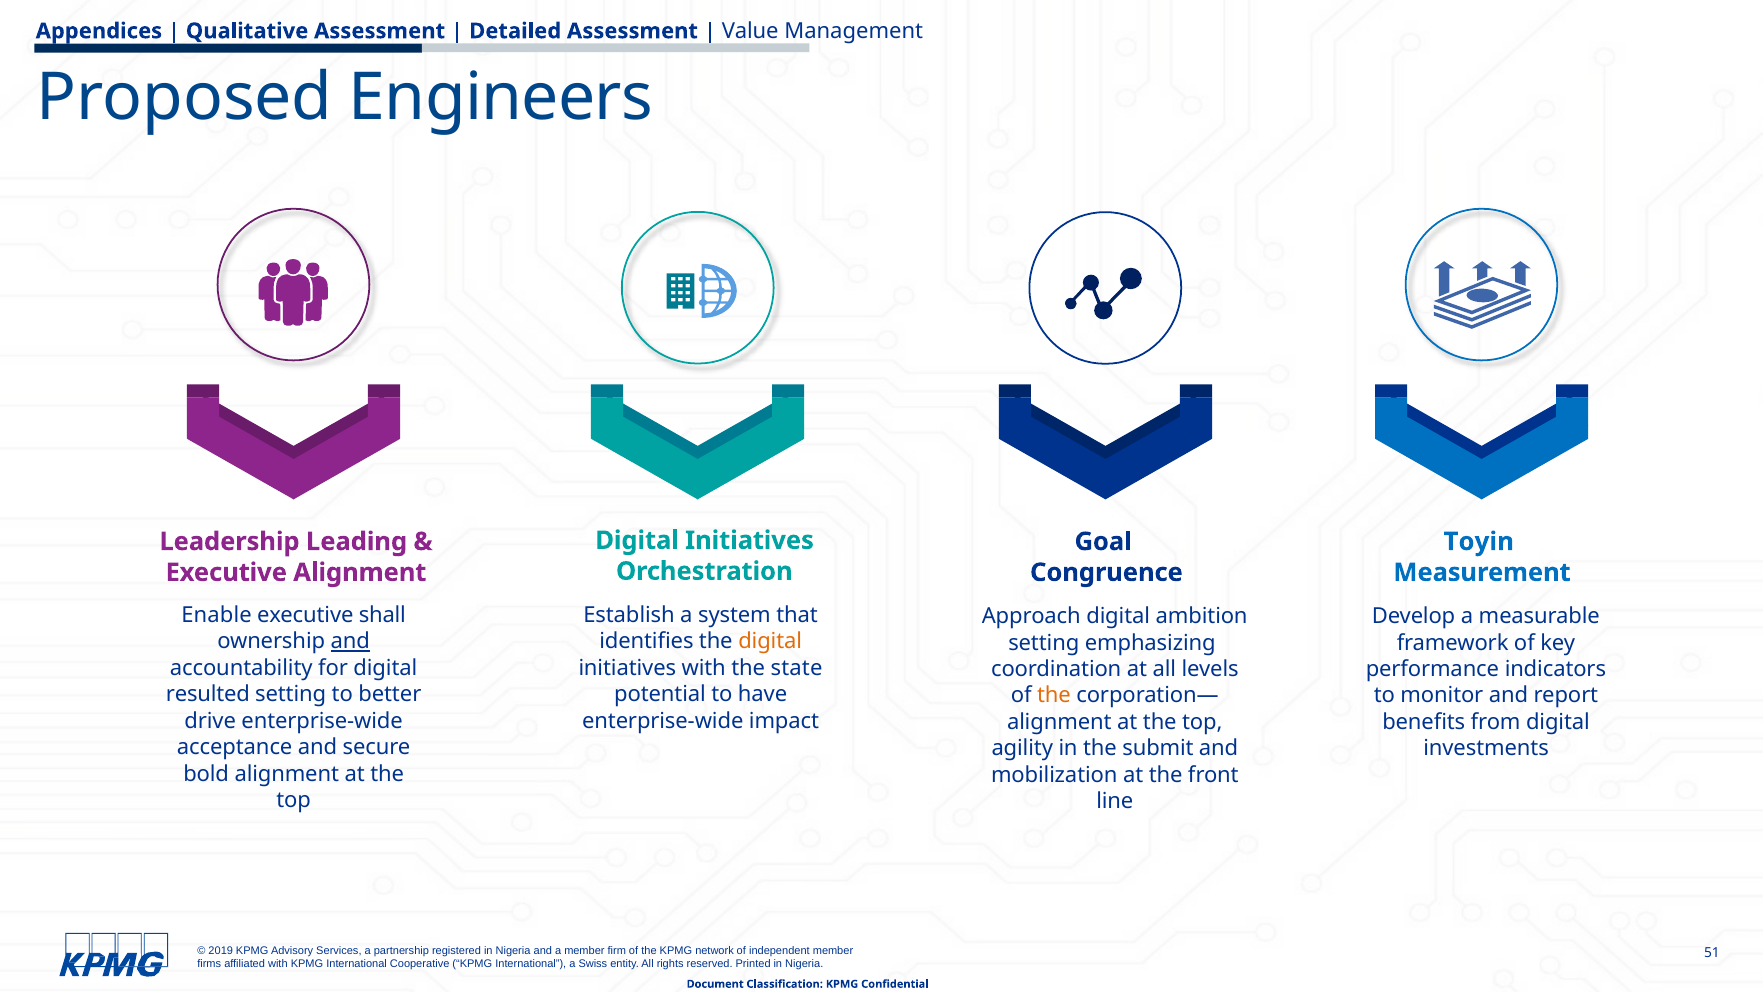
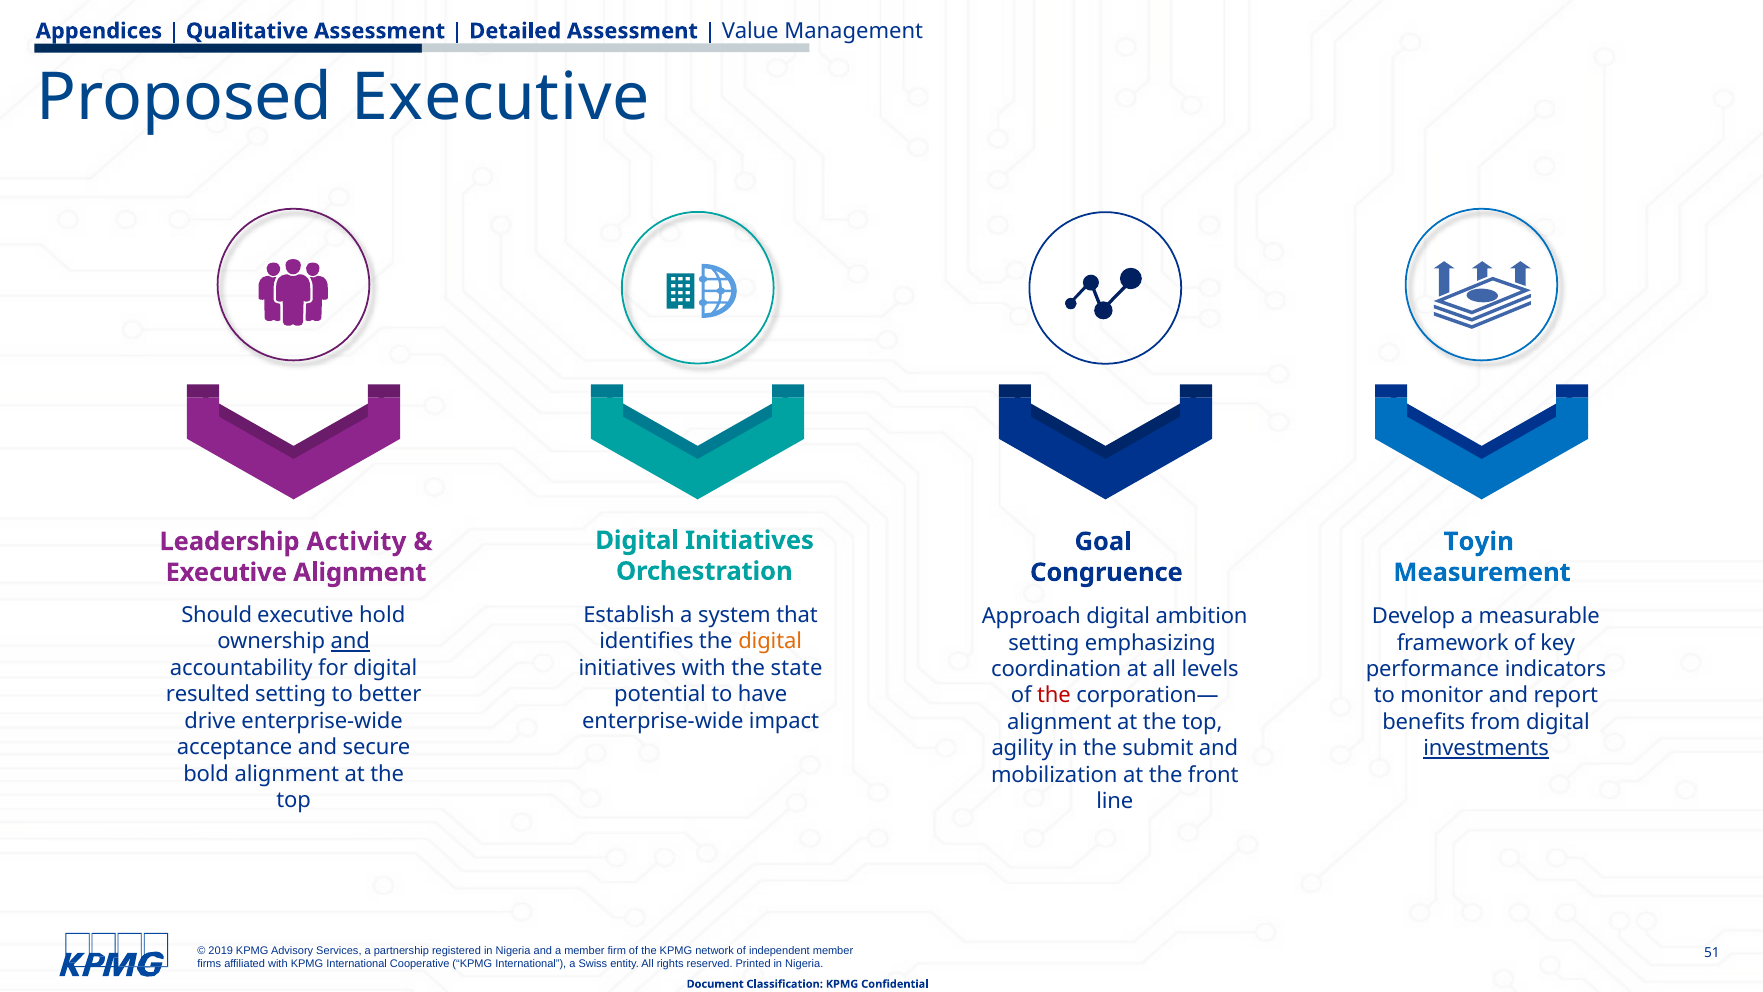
Proposed Engineers: Engineers -> Executive
Leading: Leading -> Activity
Enable: Enable -> Should
shall: shall -> hold
the at (1054, 695) colour: orange -> red
investments underline: none -> present
